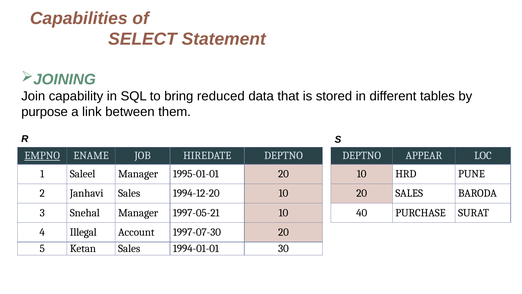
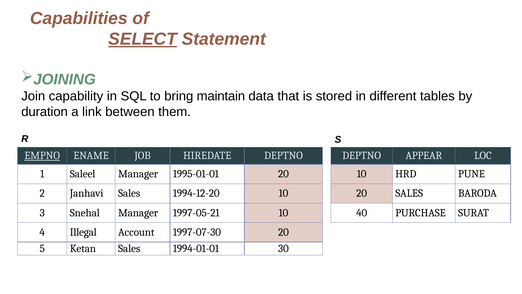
SELECT underline: none -> present
reduced: reduced -> maintain
purpose: purpose -> duration
